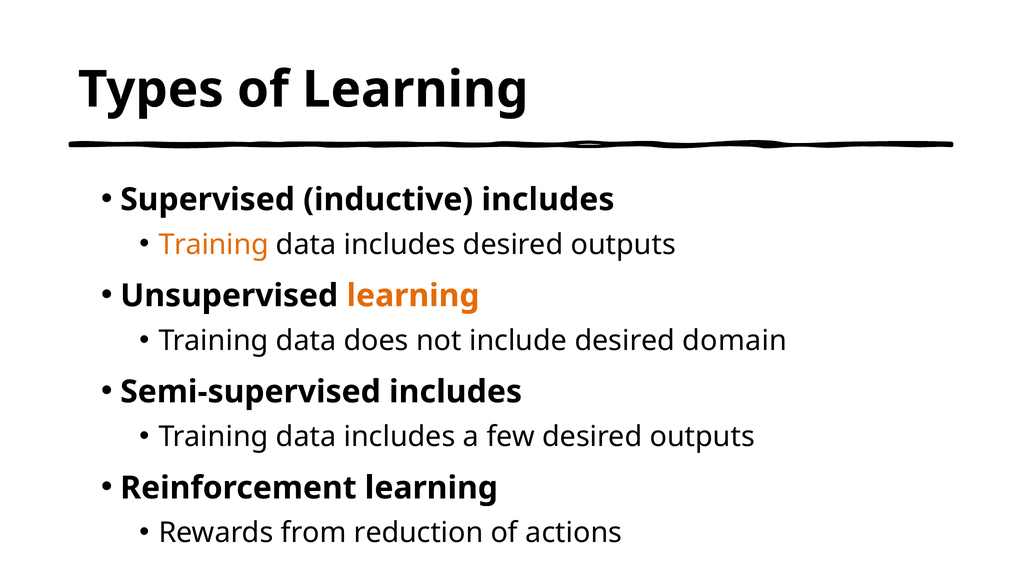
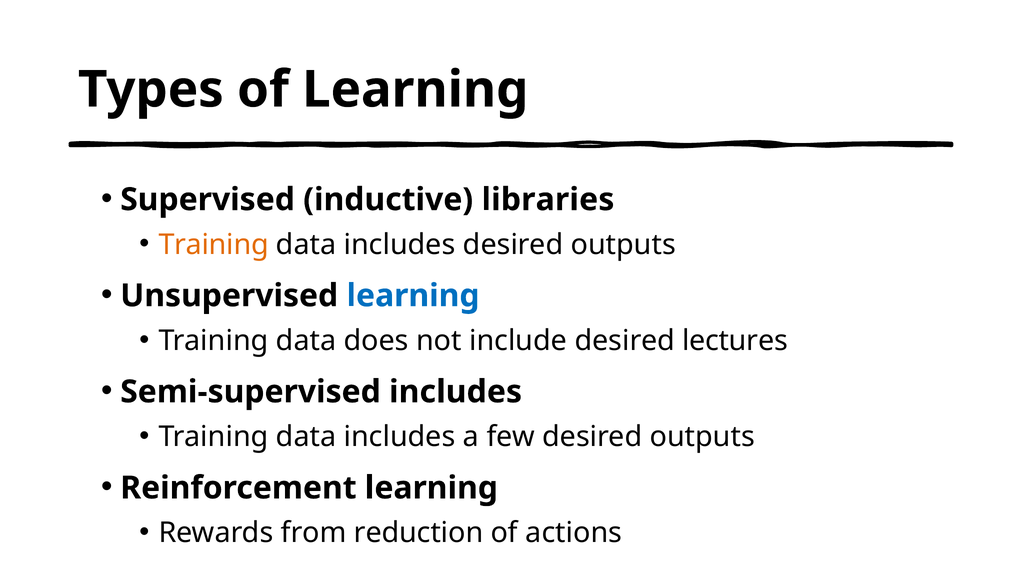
inductive includes: includes -> libraries
learning at (413, 296) colour: orange -> blue
domain: domain -> lectures
